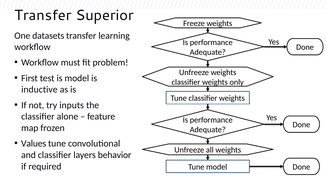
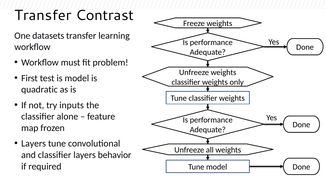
Superior: Superior -> Contrast
inductive: inductive -> quadratic
Values at (34, 143): Values -> Layers
